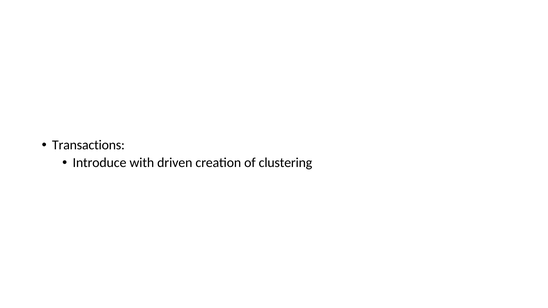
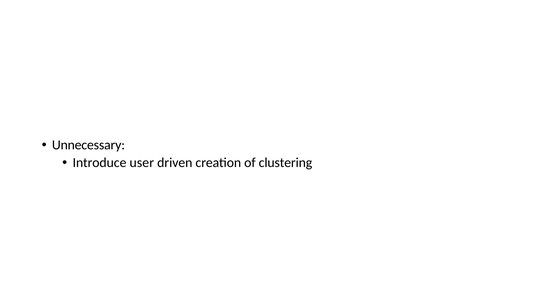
Transactions: Transactions -> Unnecessary
with: with -> user
